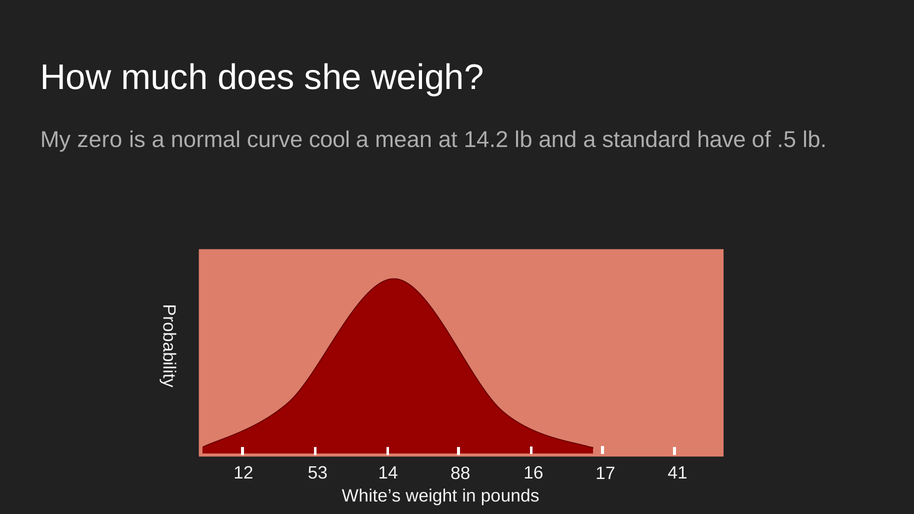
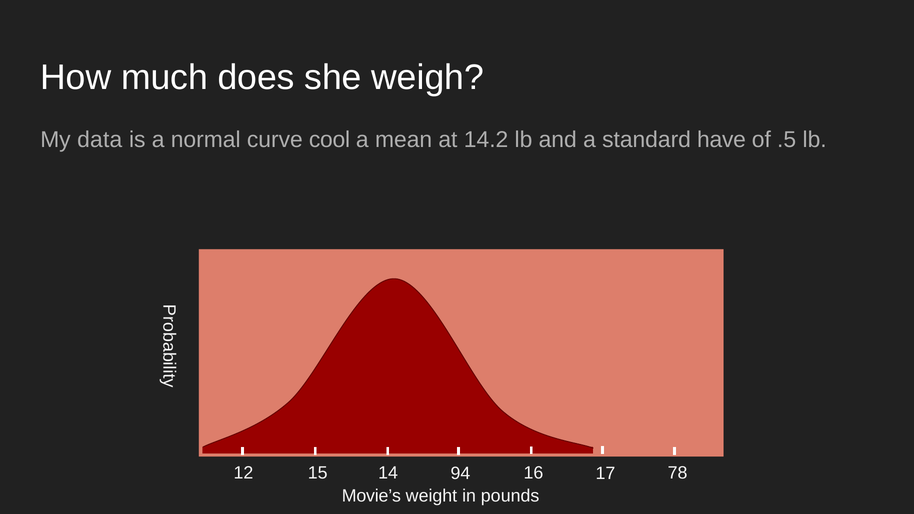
zero: zero -> data
53: 53 -> 15
88: 88 -> 94
41: 41 -> 78
White’s: White’s -> Movie’s
